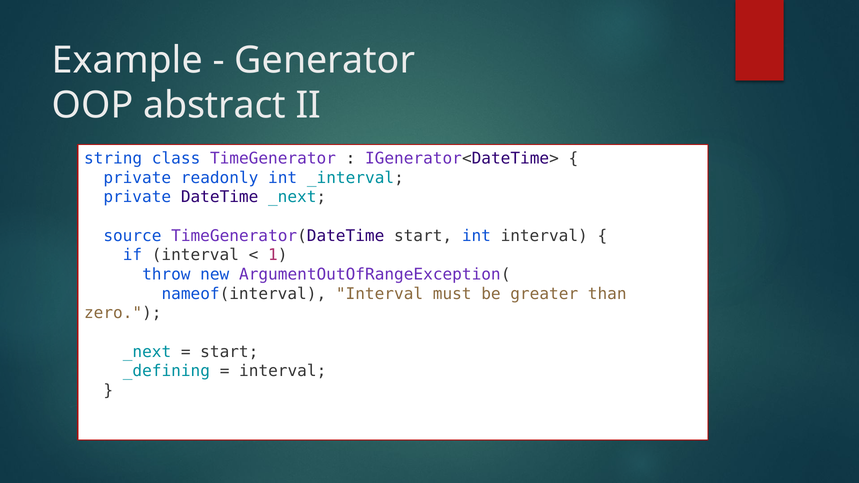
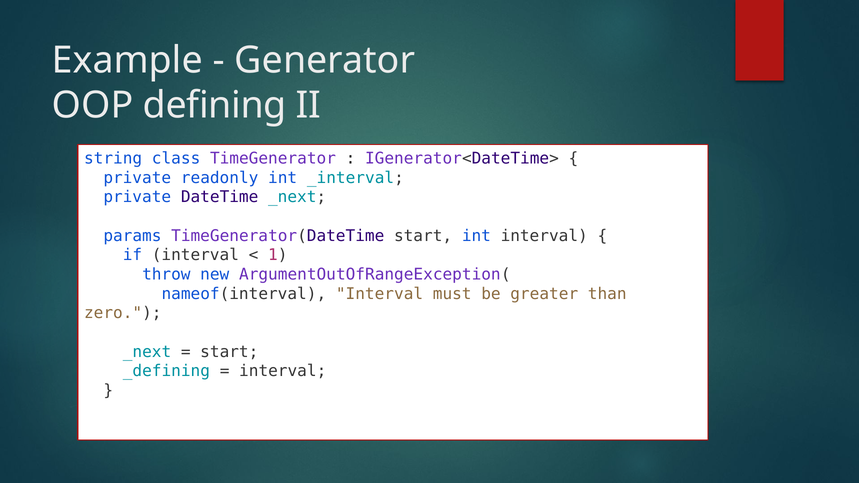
abstract: abstract -> defining
source: source -> params
